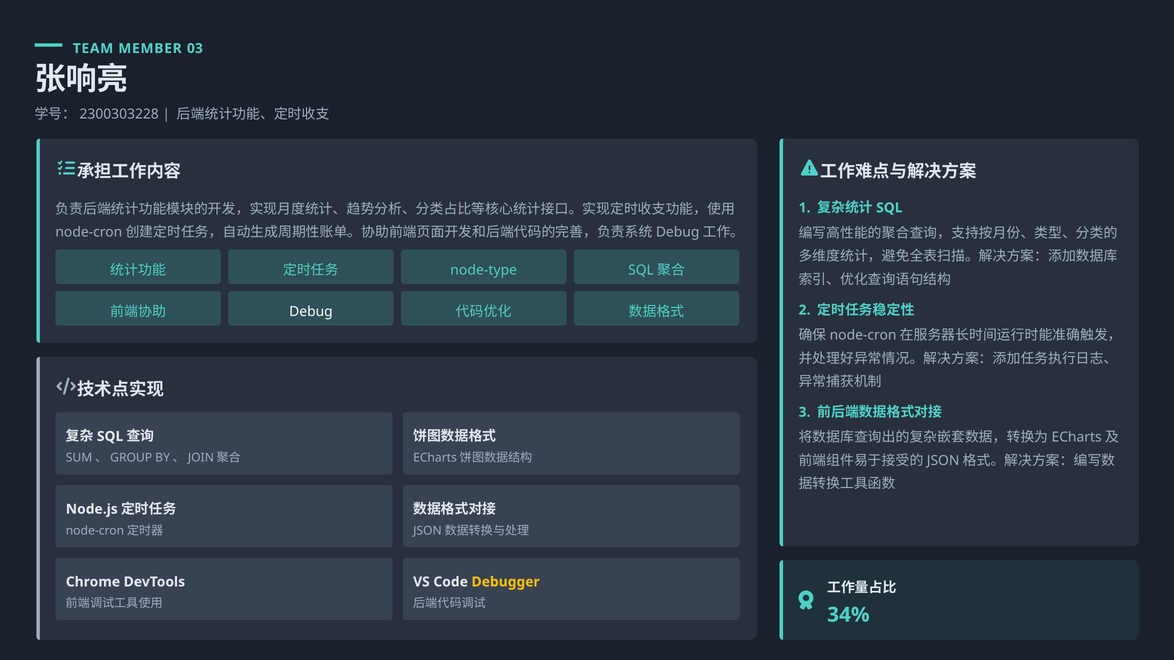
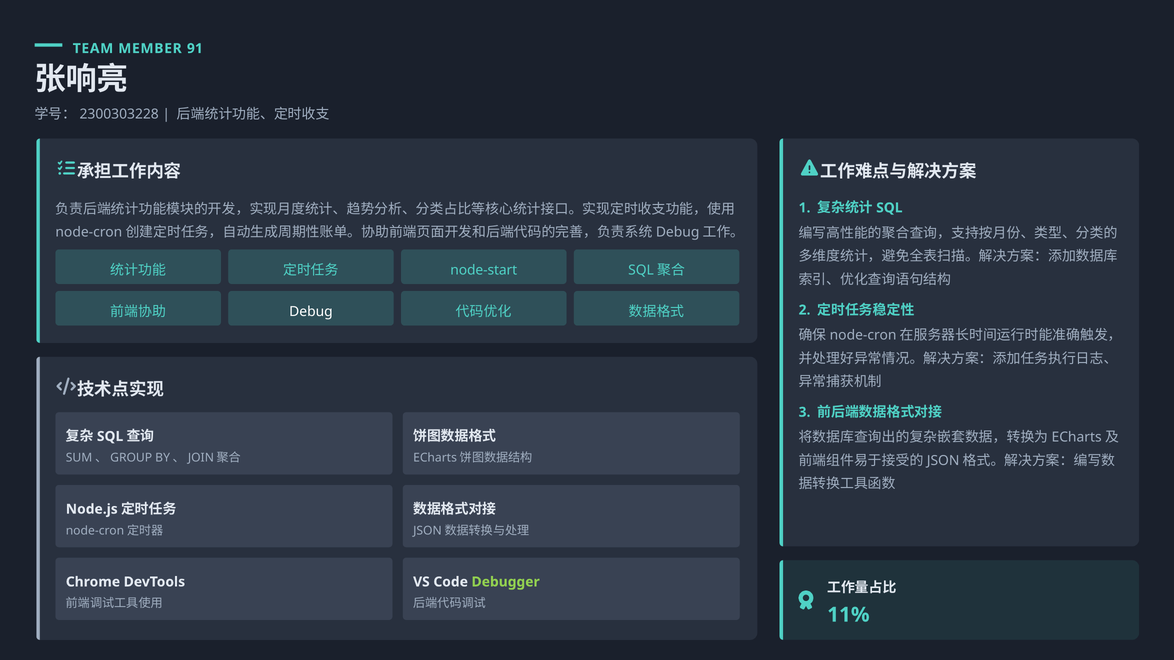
03: 03 -> 91
node-type: node-type -> node-start
Debugger colour: yellow -> light green
34%: 34% -> 11%
